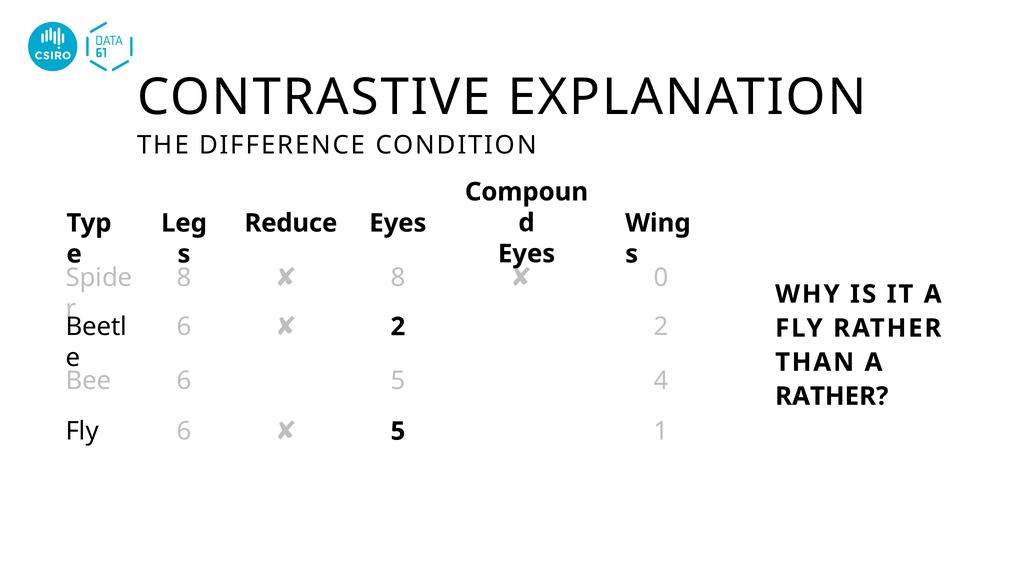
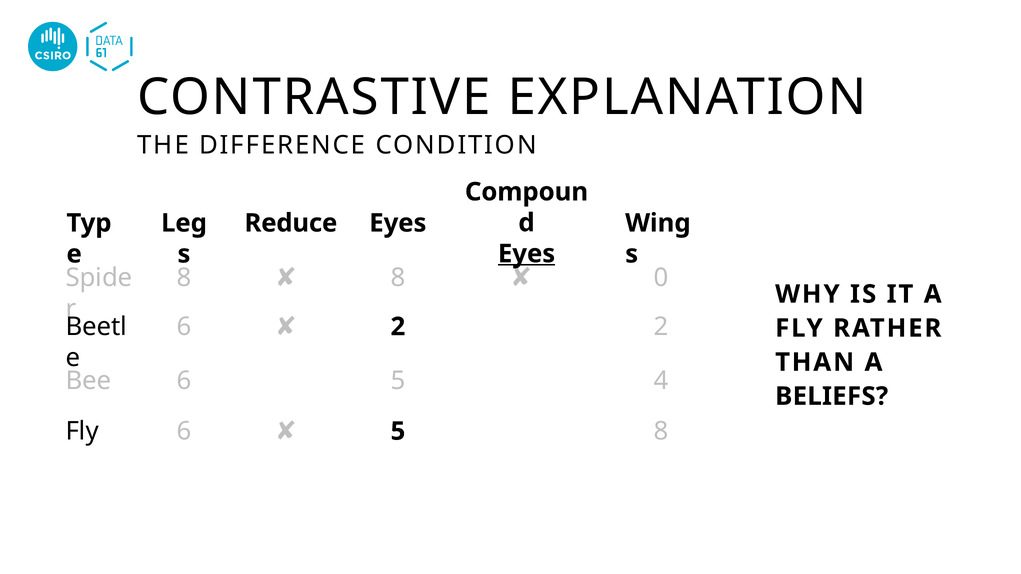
Eyes at (527, 254) underline: none -> present
RATHER at (832, 397): RATHER -> BELIEFS
1 at (661, 431): 1 -> 8
